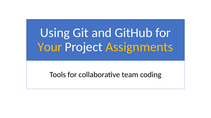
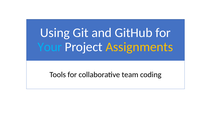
Your colour: yellow -> light blue
